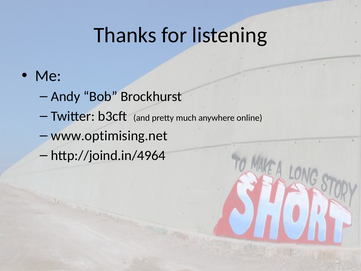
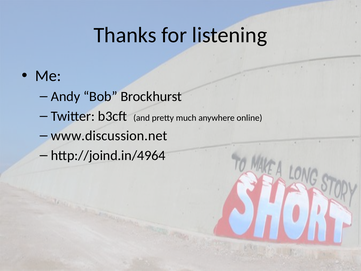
www.optimising.net: www.optimising.net -> www.discussion.net
